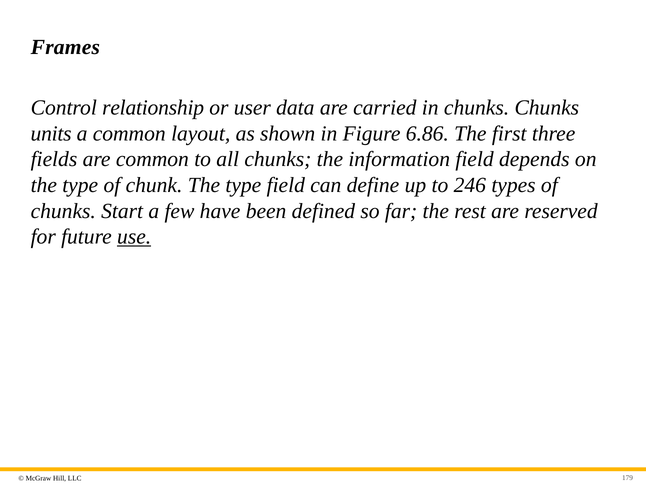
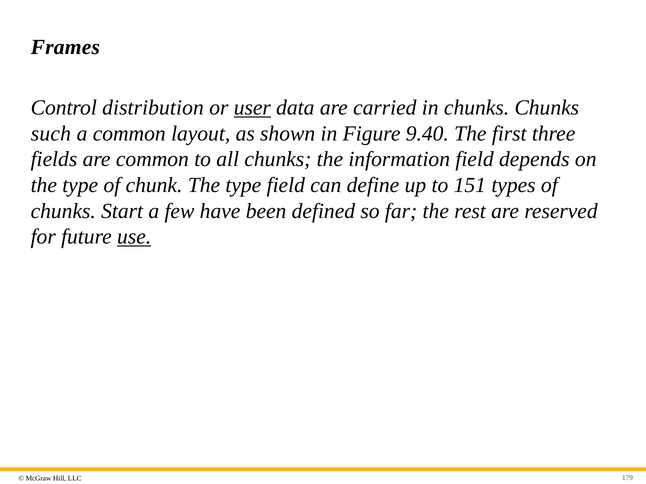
relationship: relationship -> distribution
user underline: none -> present
units: units -> such
6.86: 6.86 -> 9.40
246: 246 -> 151
